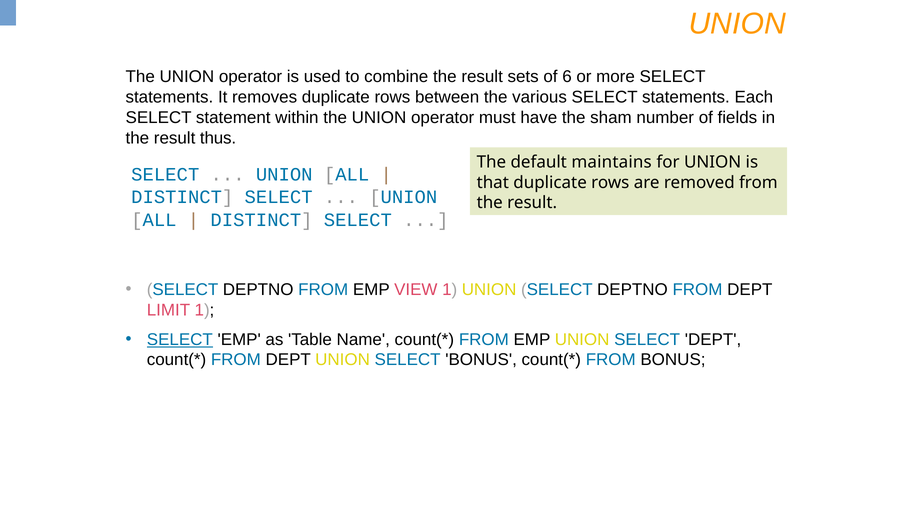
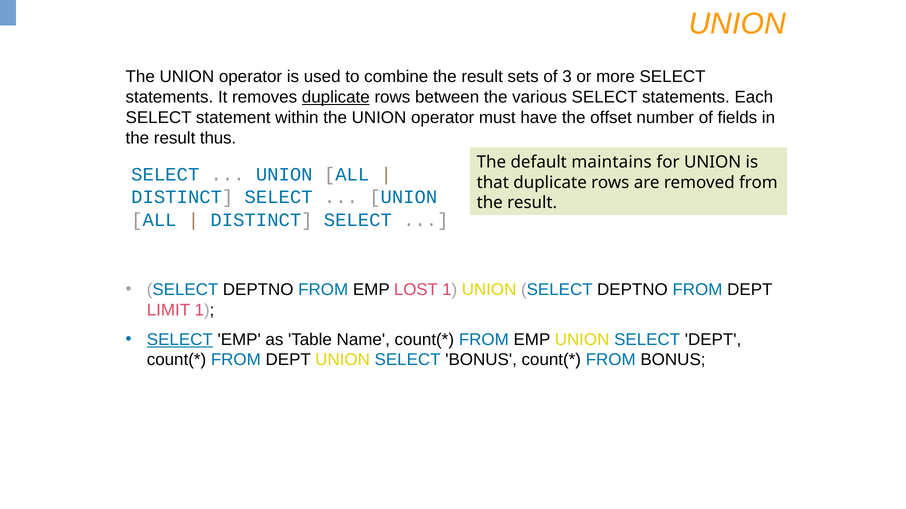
6: 6 -> 3
duplicate at (336, 97) underline: none -> present
sham: sham -> offset
VIEW: VIEW -> LOST
